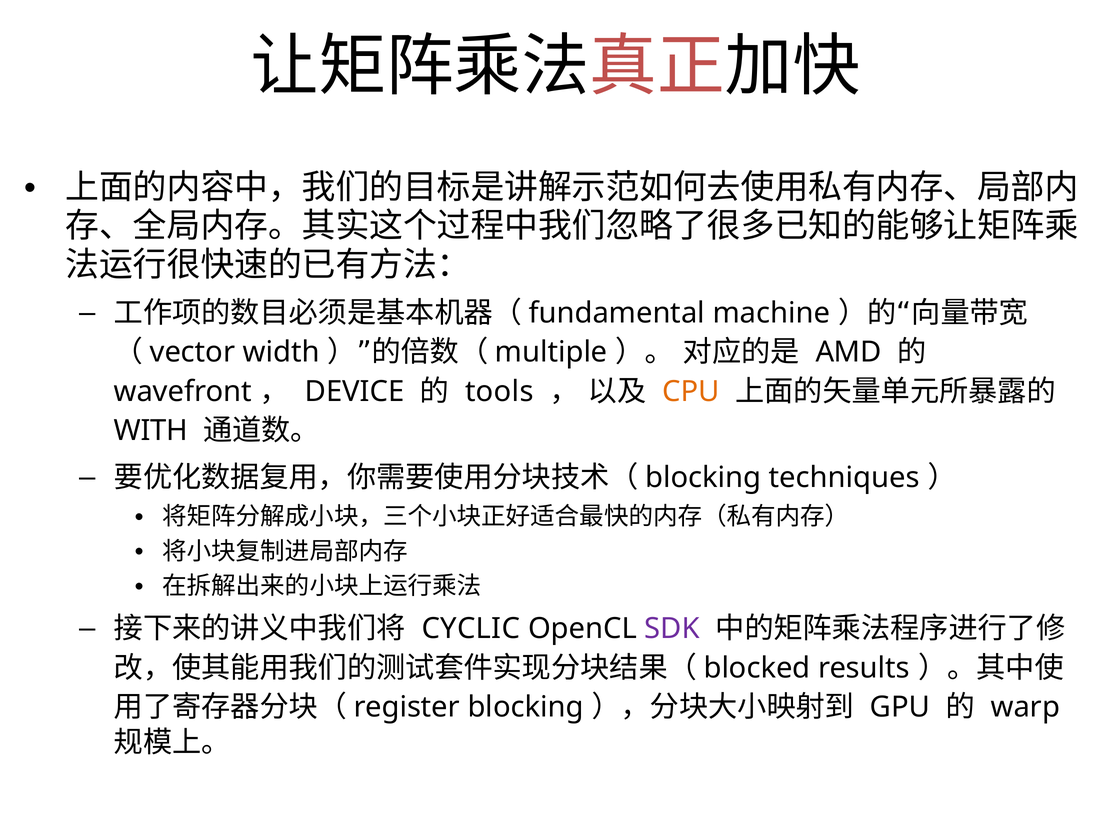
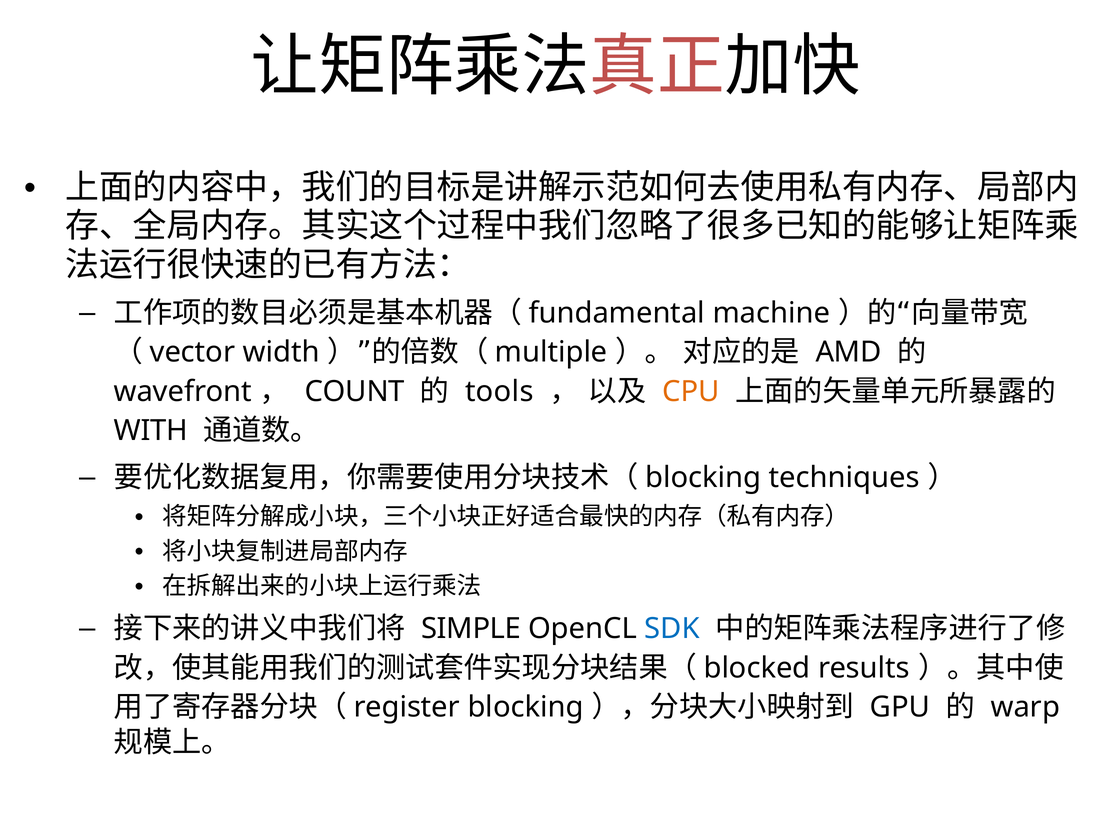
DEVICE: DEVICE -> COUNT
CYCLIC: CYCLIC -> SIMPLE
SDK colour: purple -> blue
